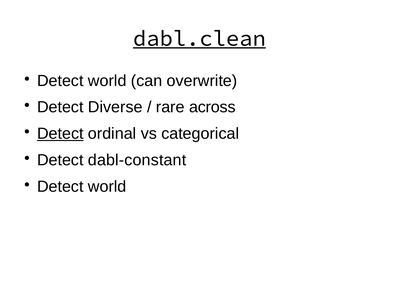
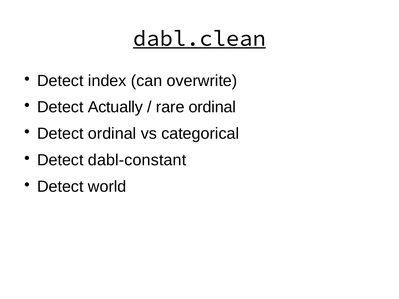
world at (107, 81): world -> index
Diverse: Diverse -> Actually
rare across: across -> ordinal
Detect at (60, 134) underline: present -> none
